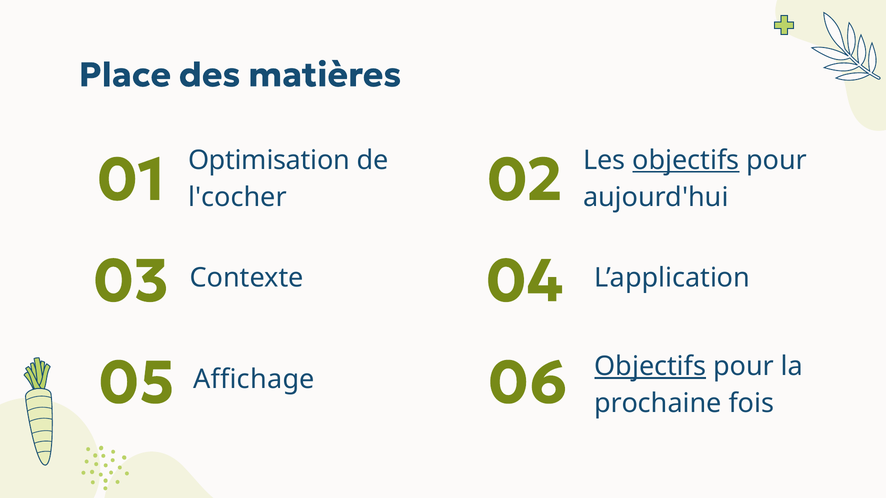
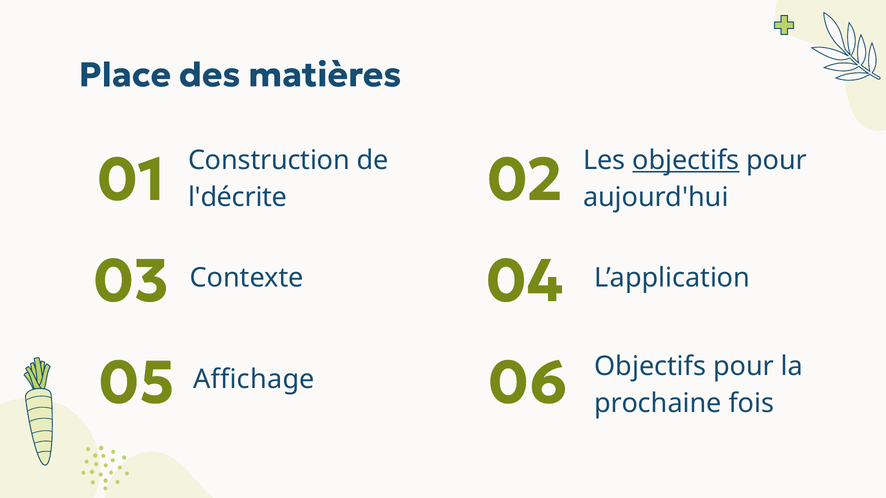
Optimisation: Optimisation -> Construction
l'cocher: l'cocher -> l'décrite
Objectifs at (650, 367) underline: present -> none
